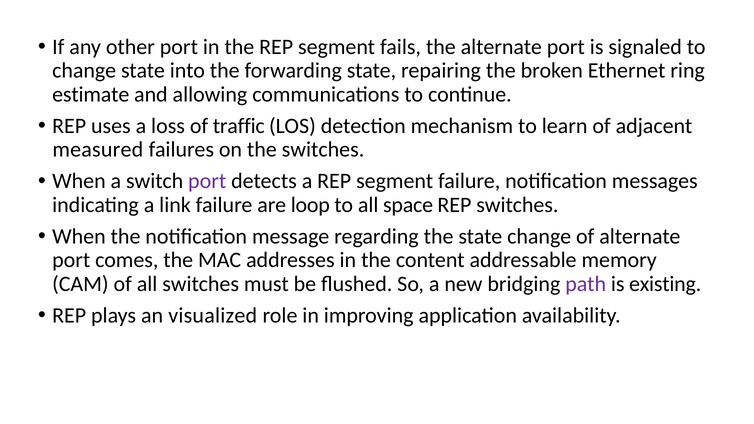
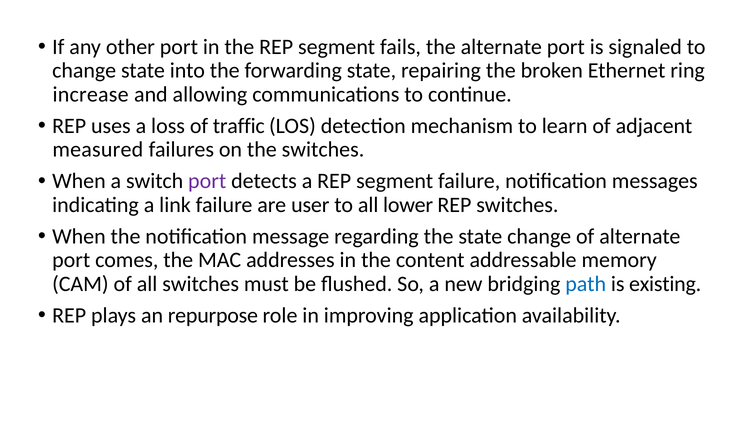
estimate: estimate -> increase
loop: loop -> user
space: space -> lower
path colour: purple -> blue
visualized: visualized -> repurpose
